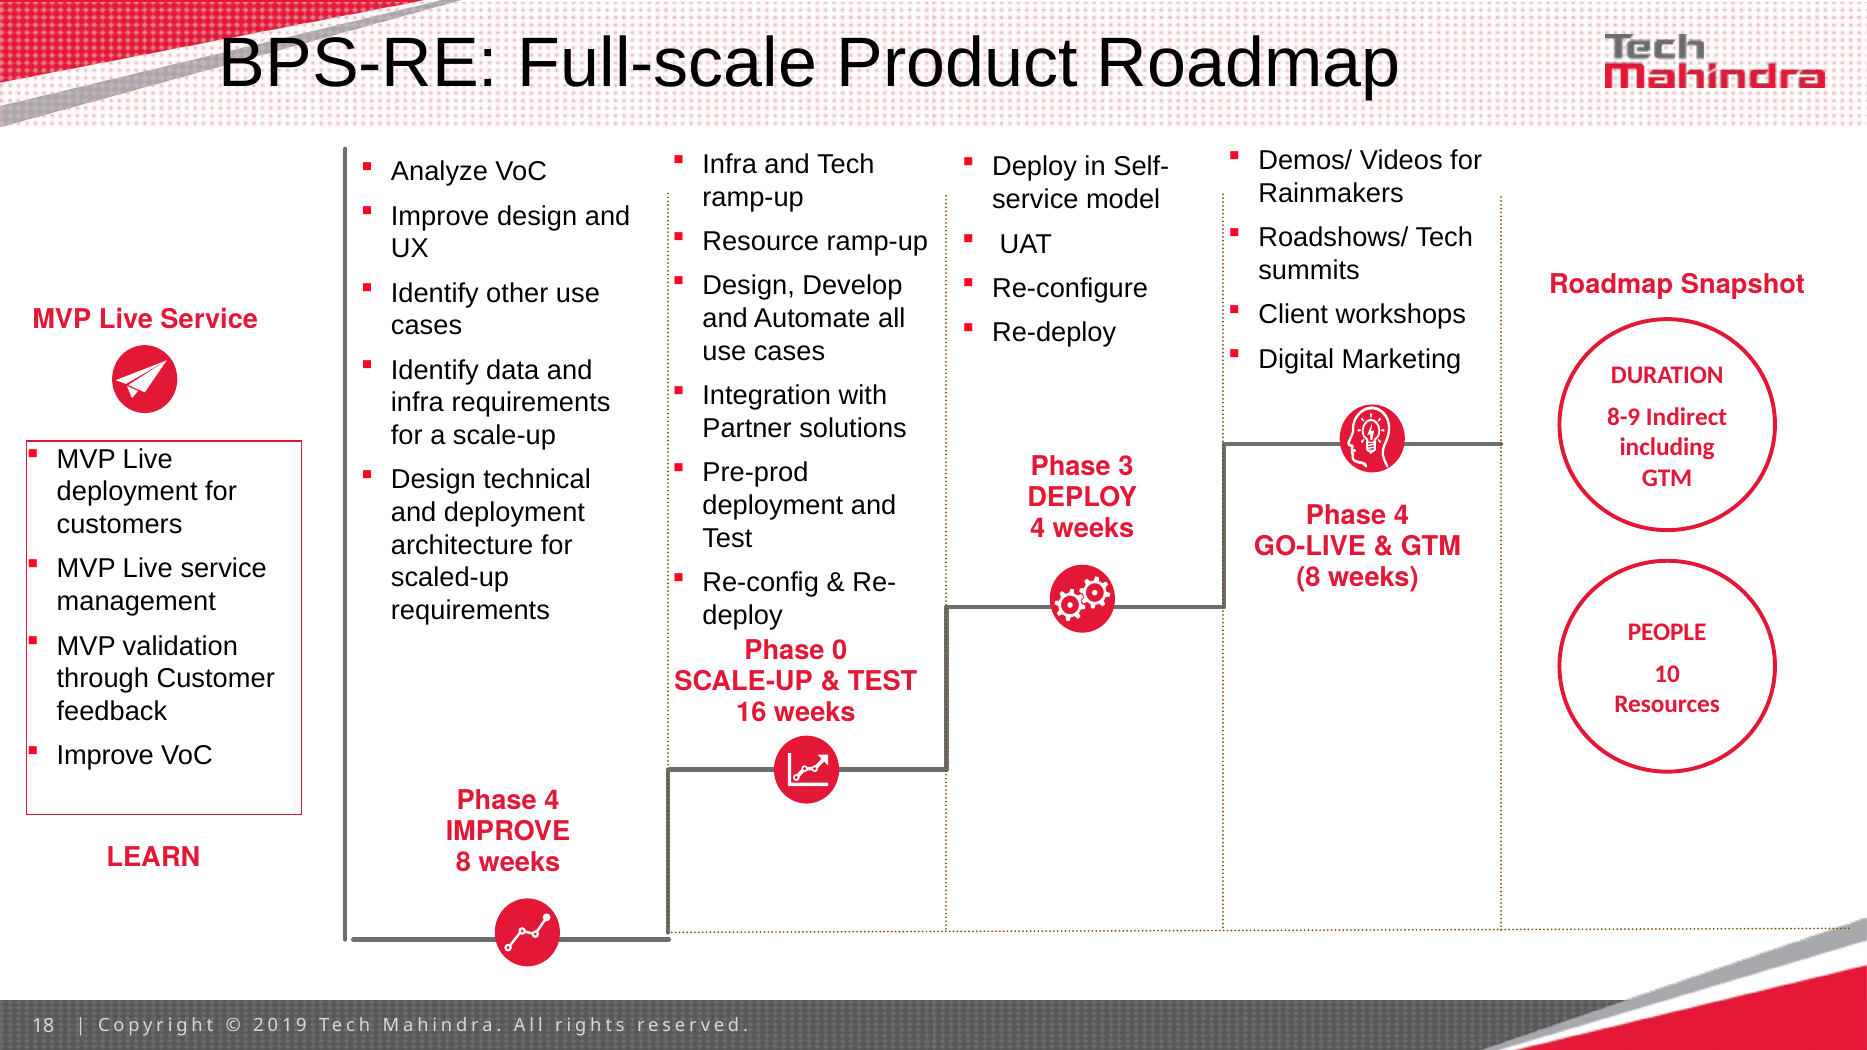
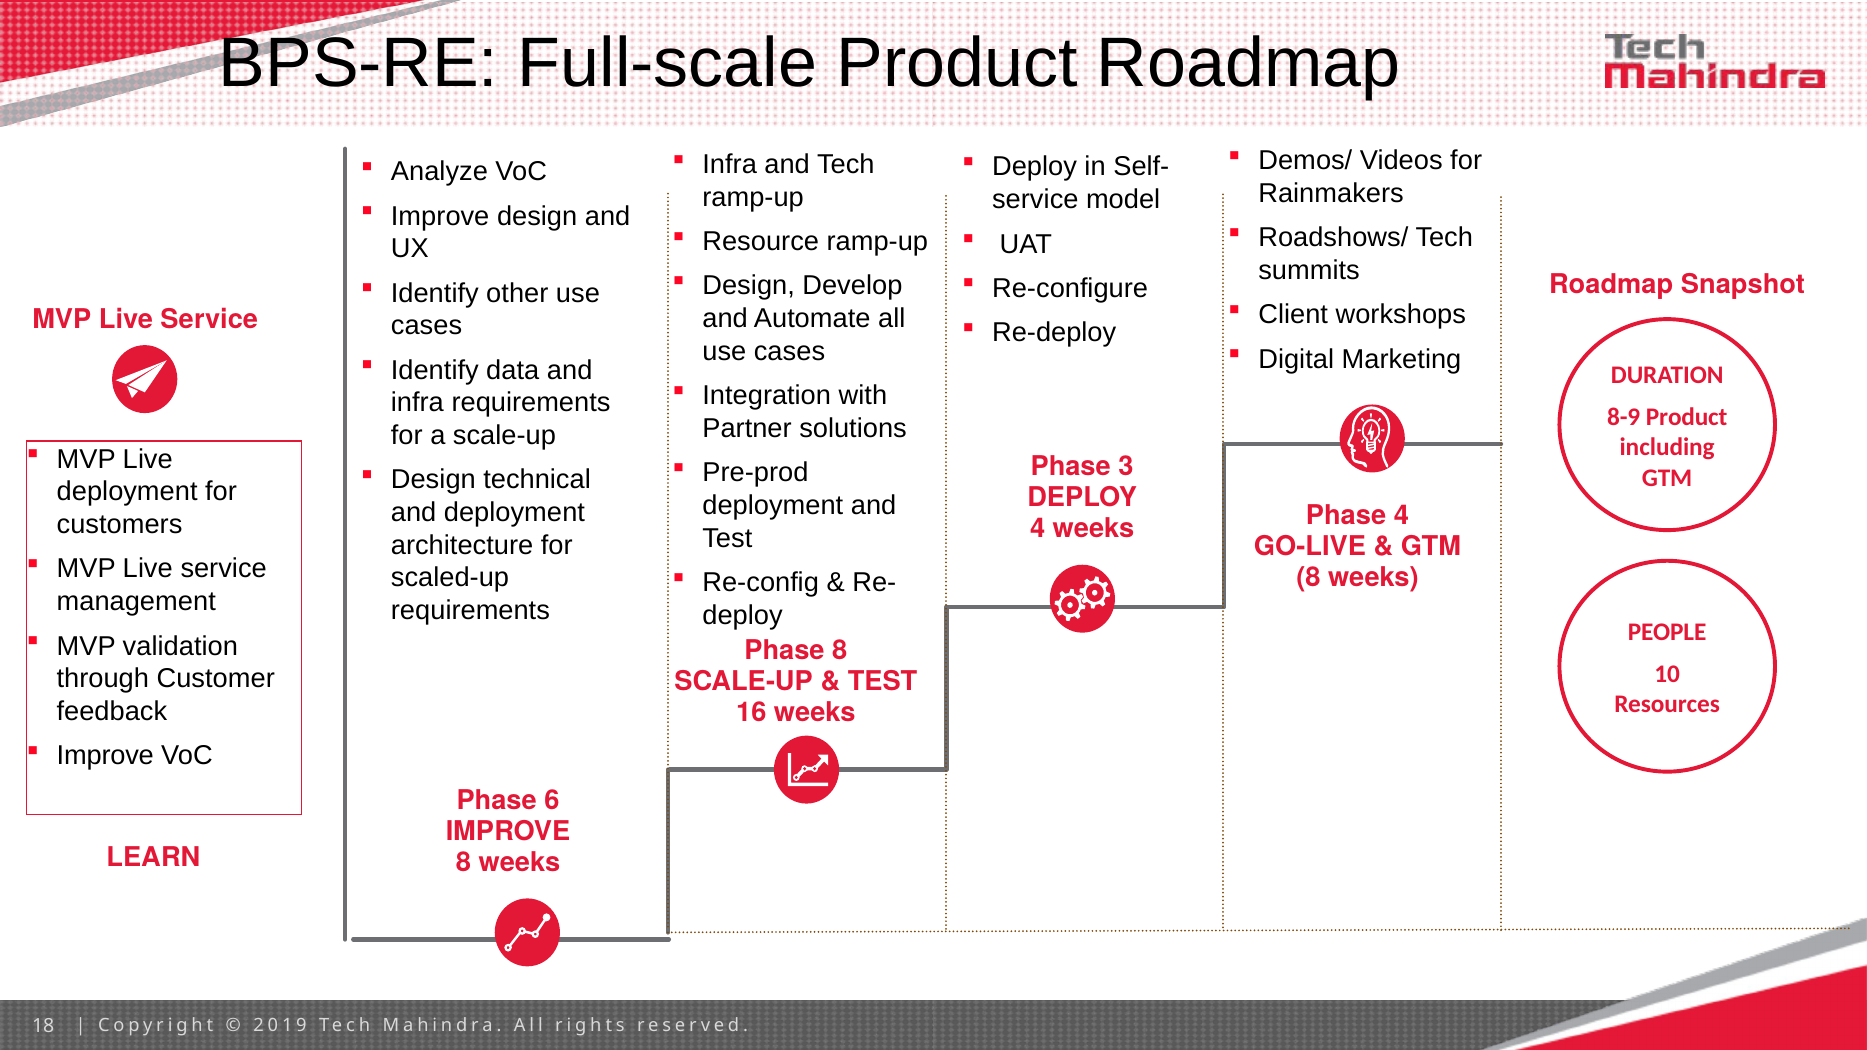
8-9 Indirect: Indirect -> Product
Phase 0: 0 -> 8
4 at (552, 801): 4 -> 6
